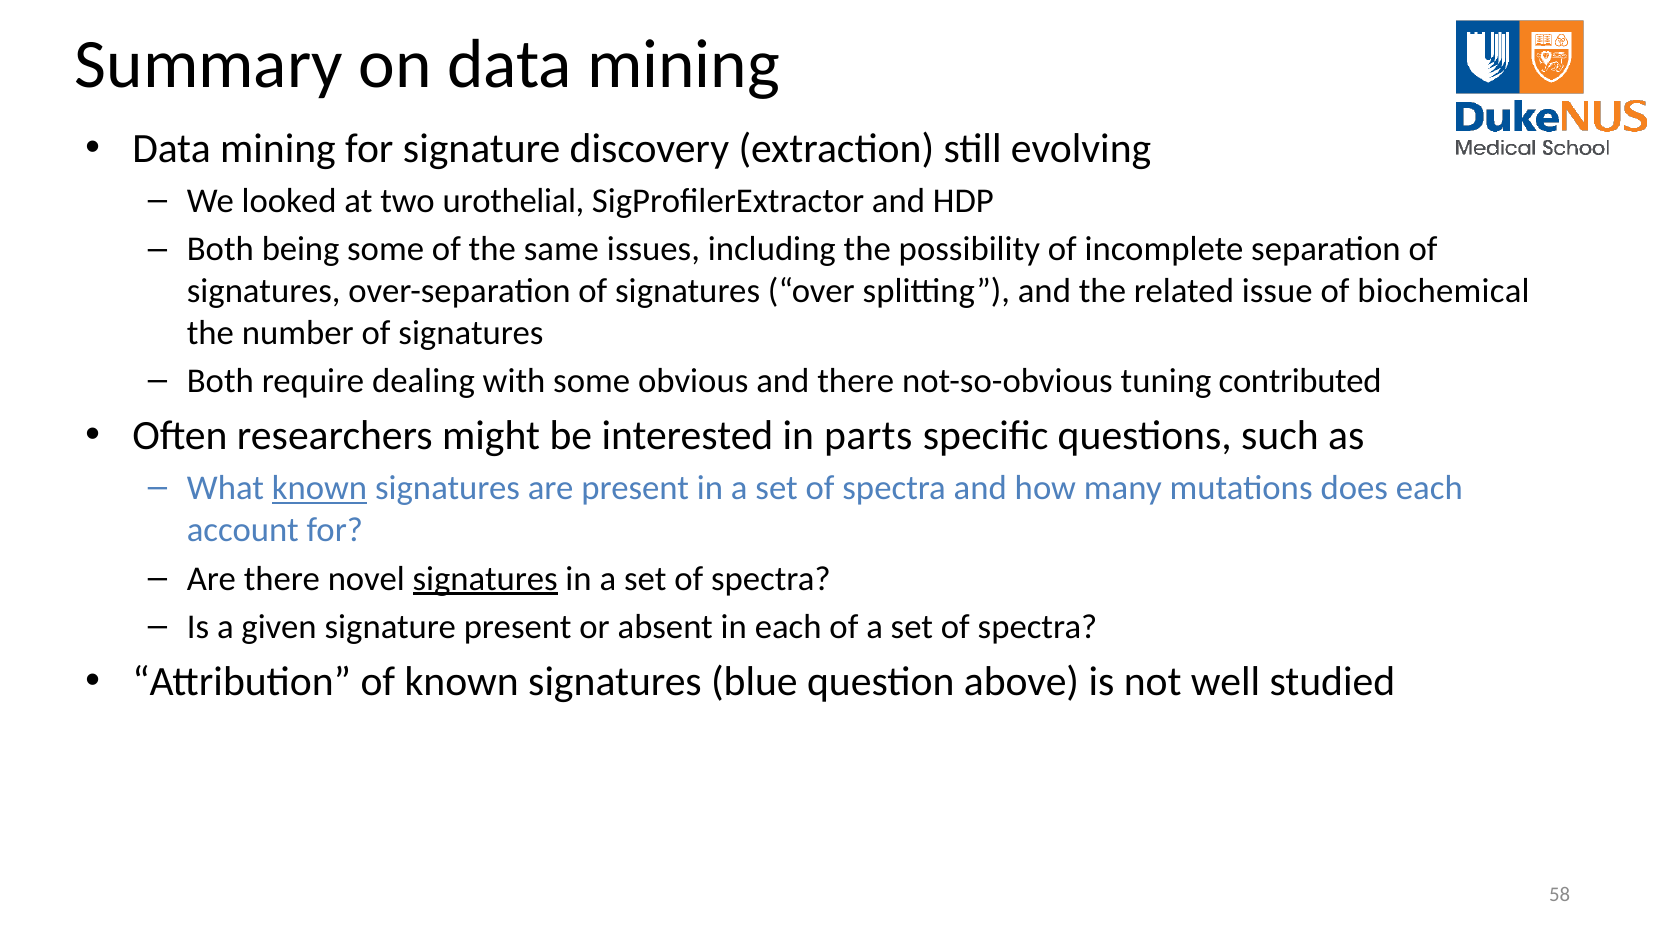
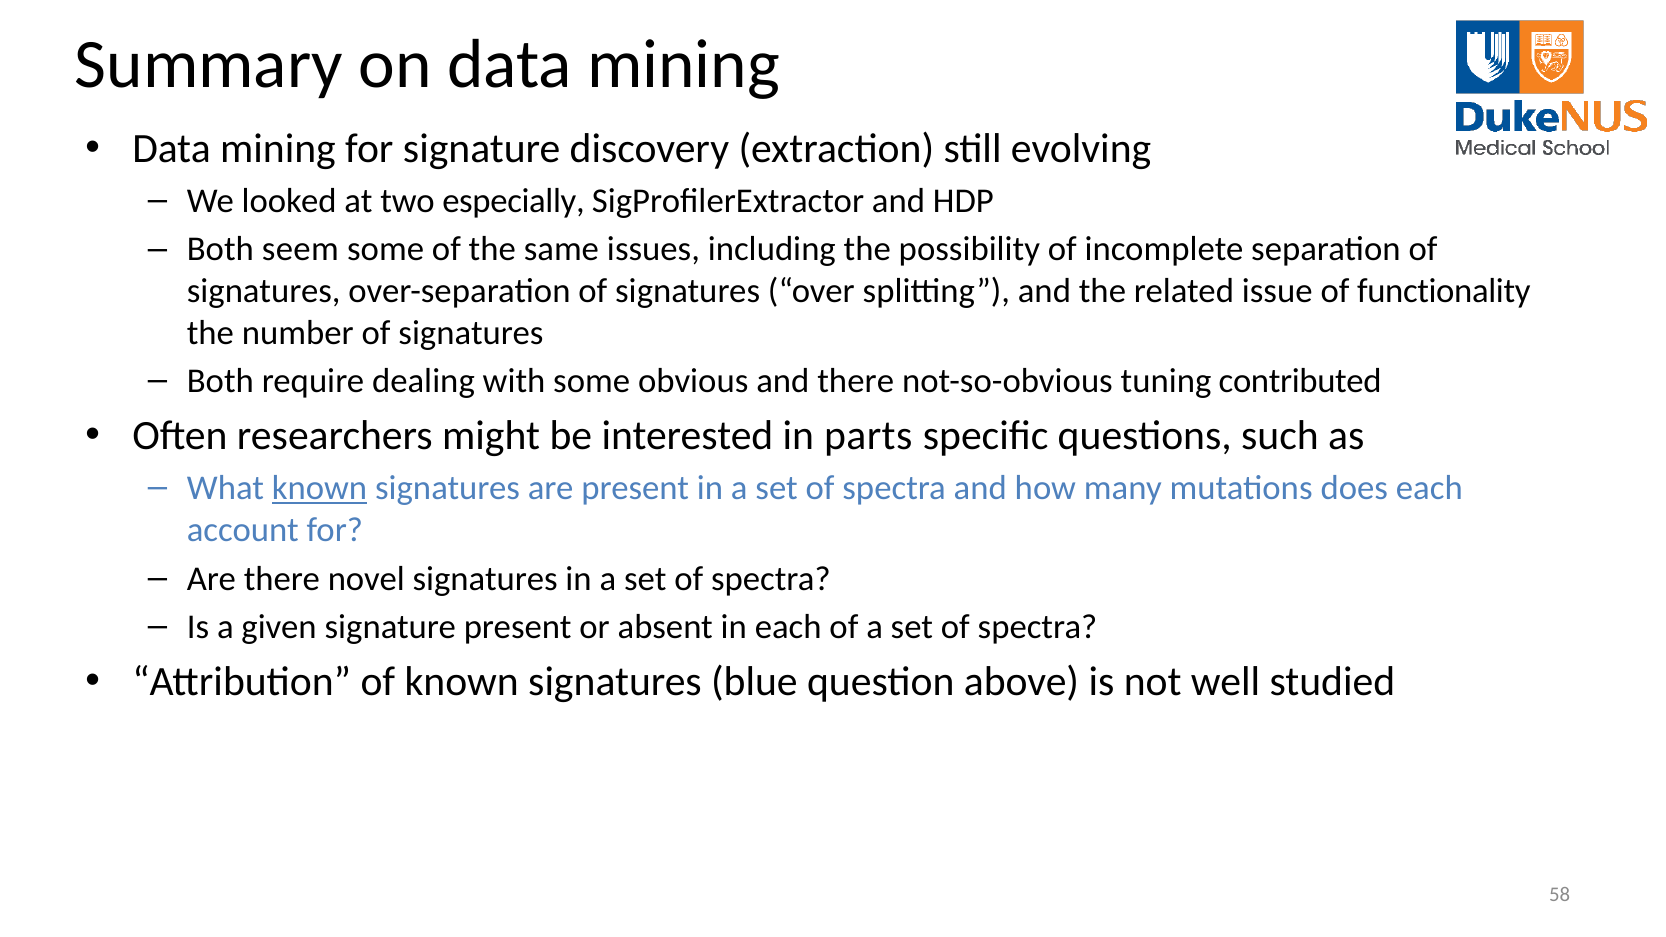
urothelial: urothelial -> especially
being: being -> seem
biochemical: biochemical -> functionality
signatures at (485, 579) underline: present -> none
